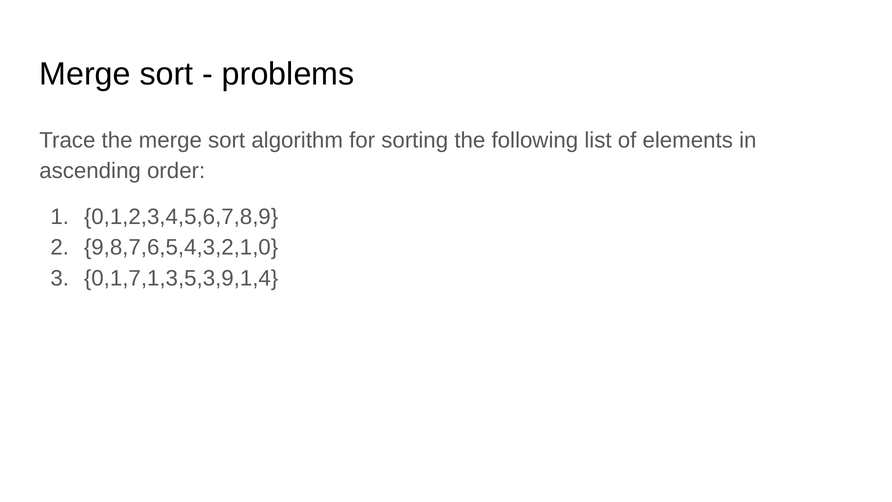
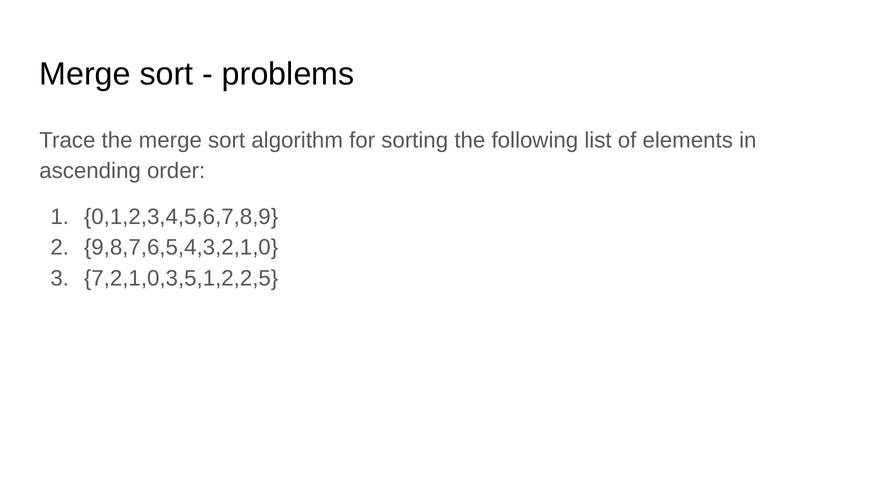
0,1,7,1,3,5,3,9,1,4: 0,1,7,1,3,5,3,9,1,4 -> 7,2,1,0,3,5,1,2,2,5
